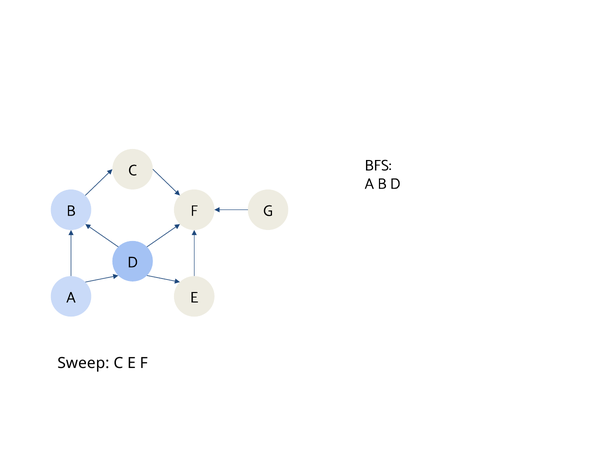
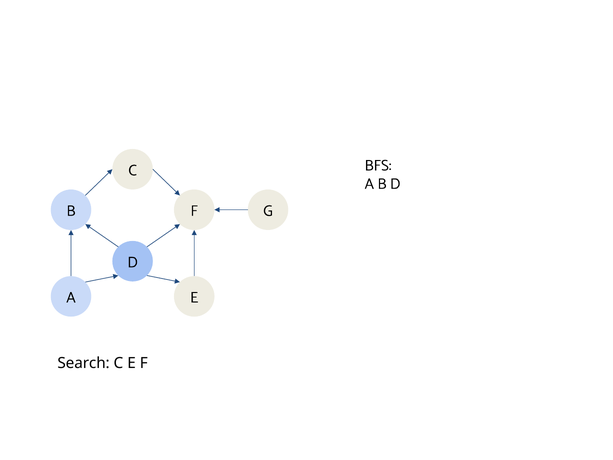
Sweep: Sweep -> Search
